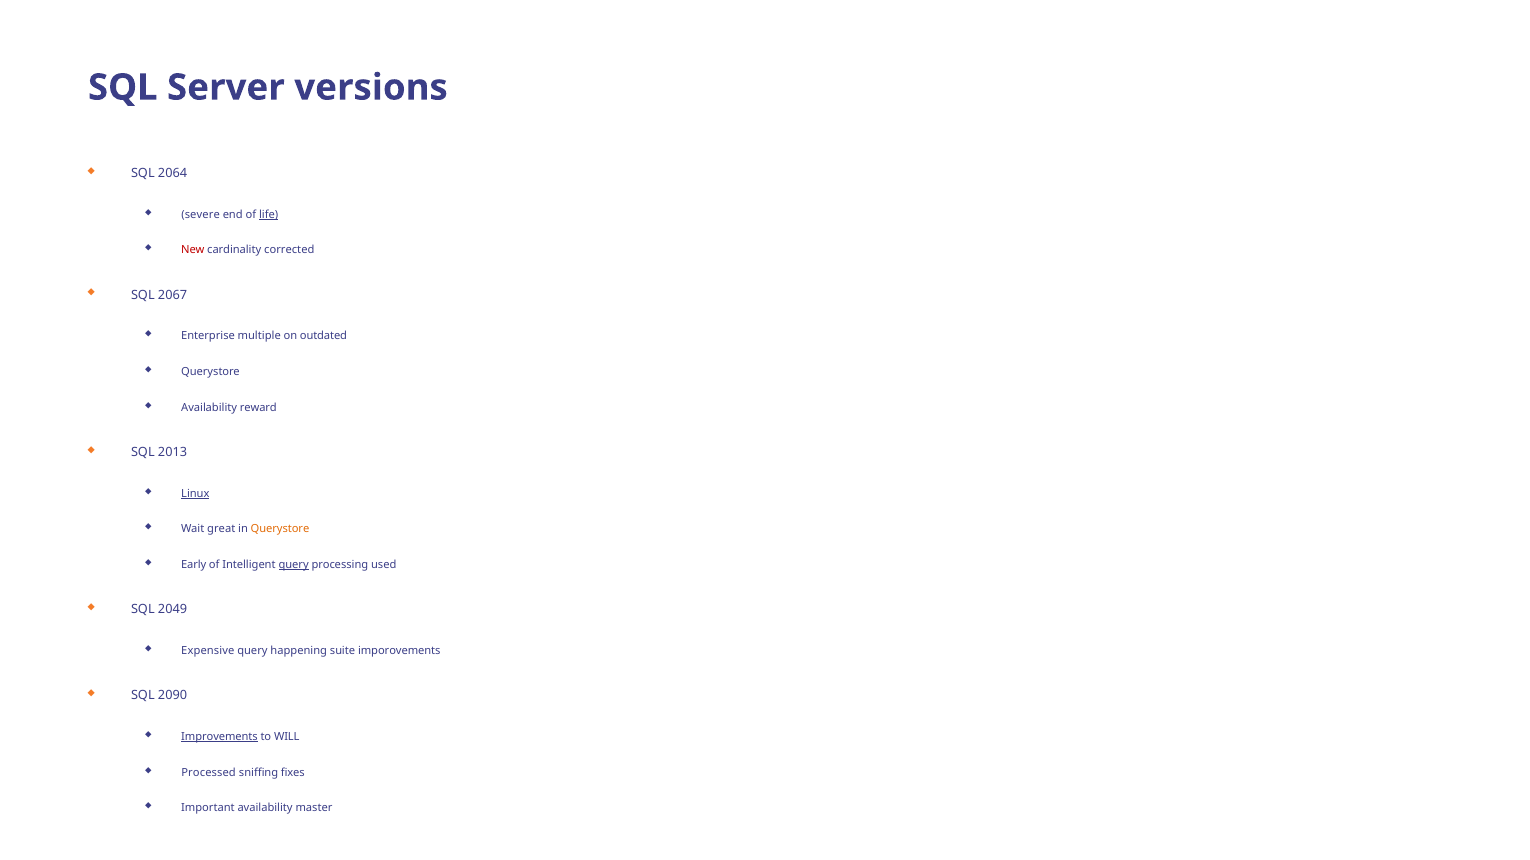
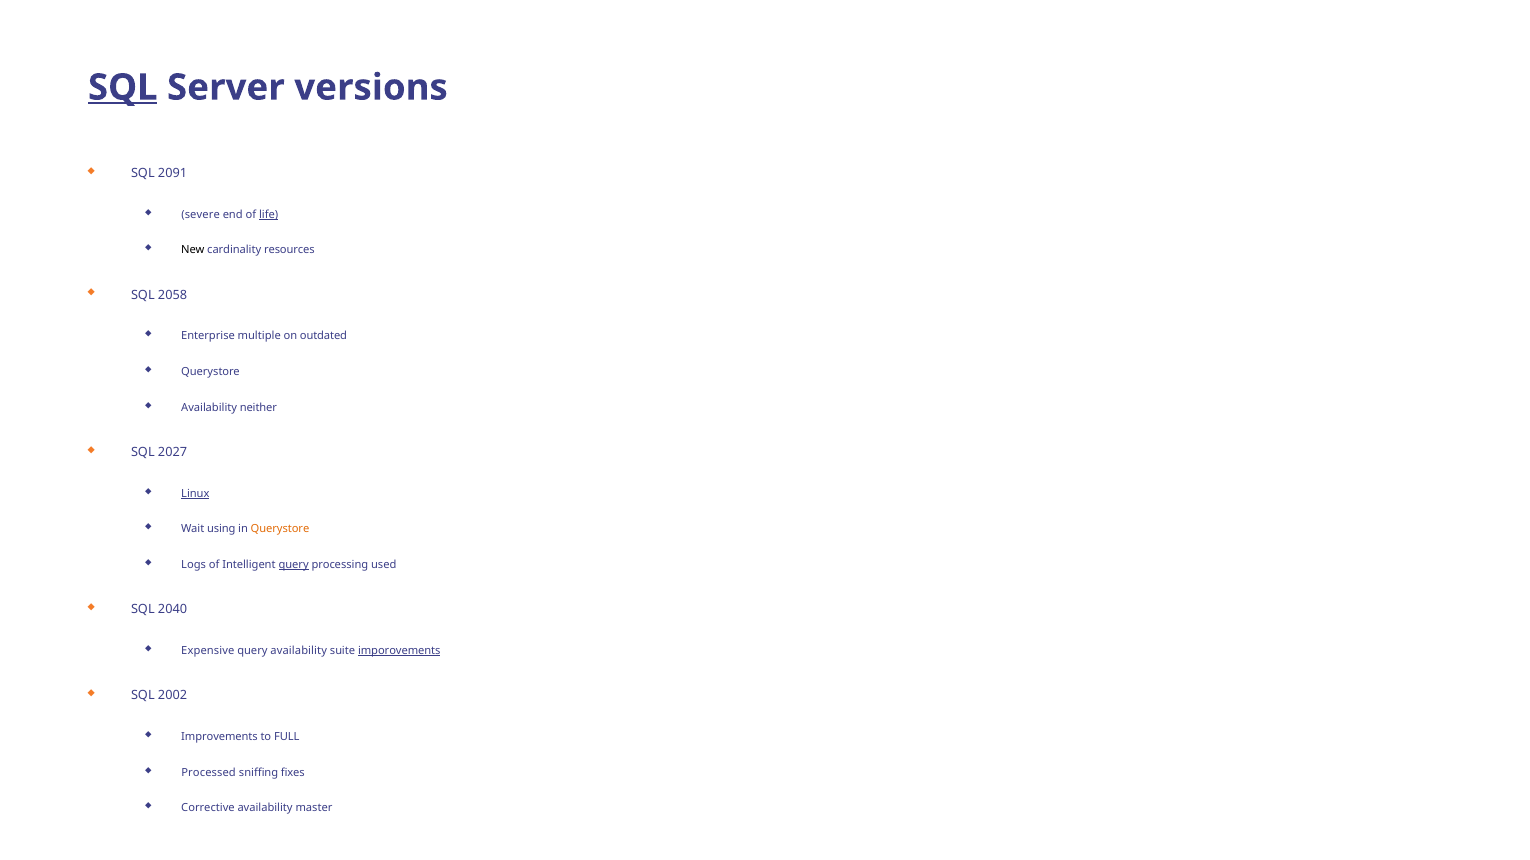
SQL at (123, 88) underline: none -> present
2064: 2064 -> 2091
New colour: red -> black
corrected: corrected -> resources
2067: 2067 -> 2058
reward: reward -> neither
2013: 2013 -> 2027
great: great -> using
Early: Early -> Logs
2049: 2049 -> 2040
query happening: happening -> availability
imporovements underline: none -> present
2090: 2090 -> 2002
Improvements underline: present -> none
WILL: WILL -> FULL
Important: Important -> Corrective
